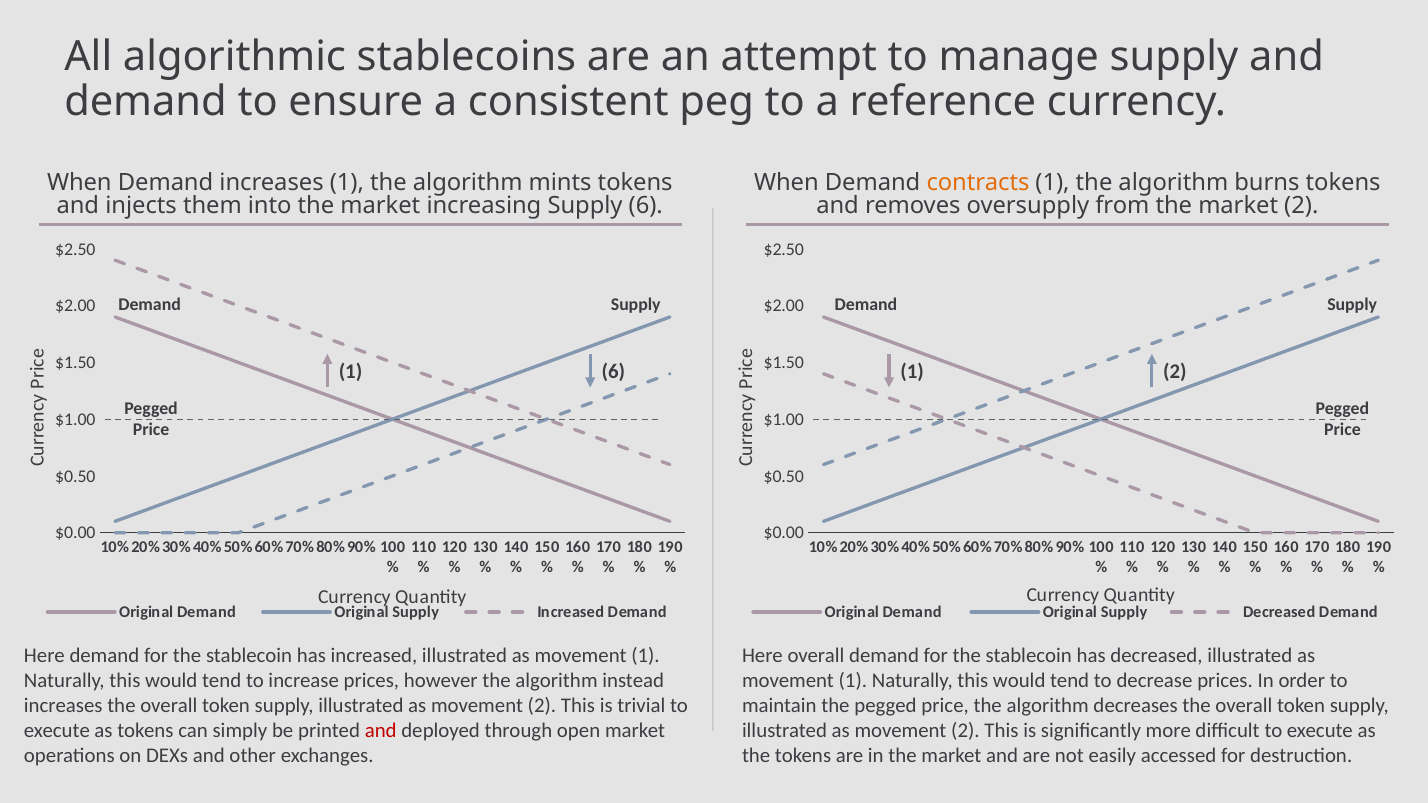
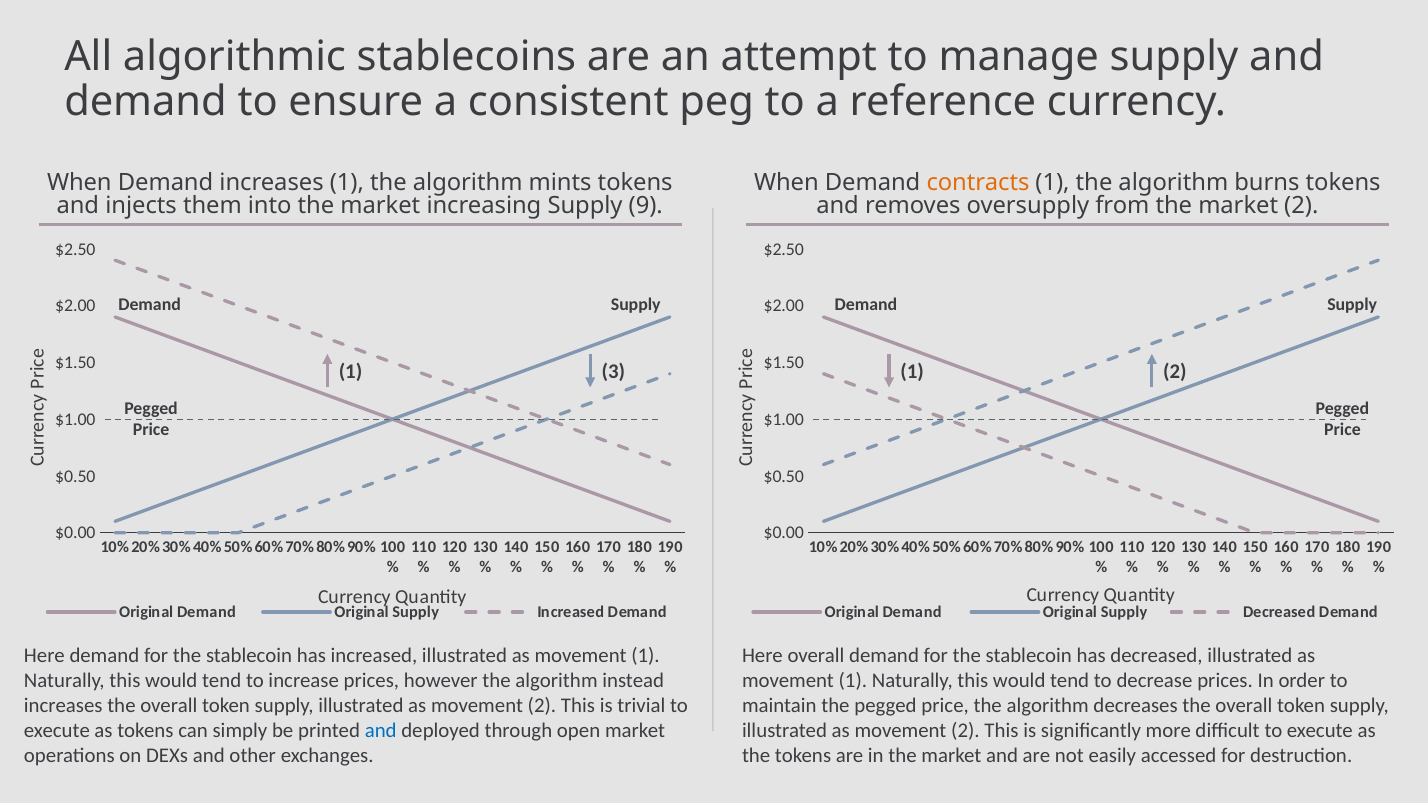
Supply 6: 6 -> 9
1 6: 6 -> 3
and at (381, 731) colour: red -> blue
